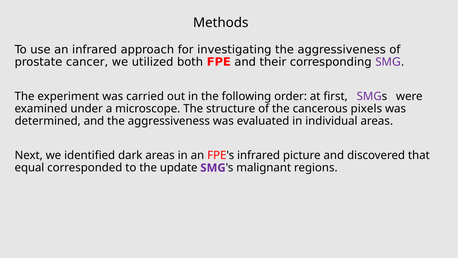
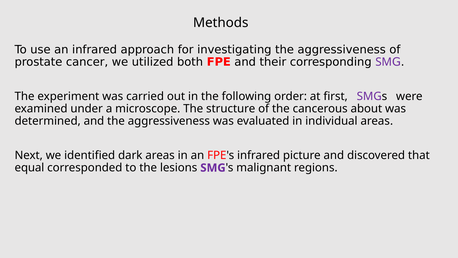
pixels: pixels -> about
update: update -> lesions
